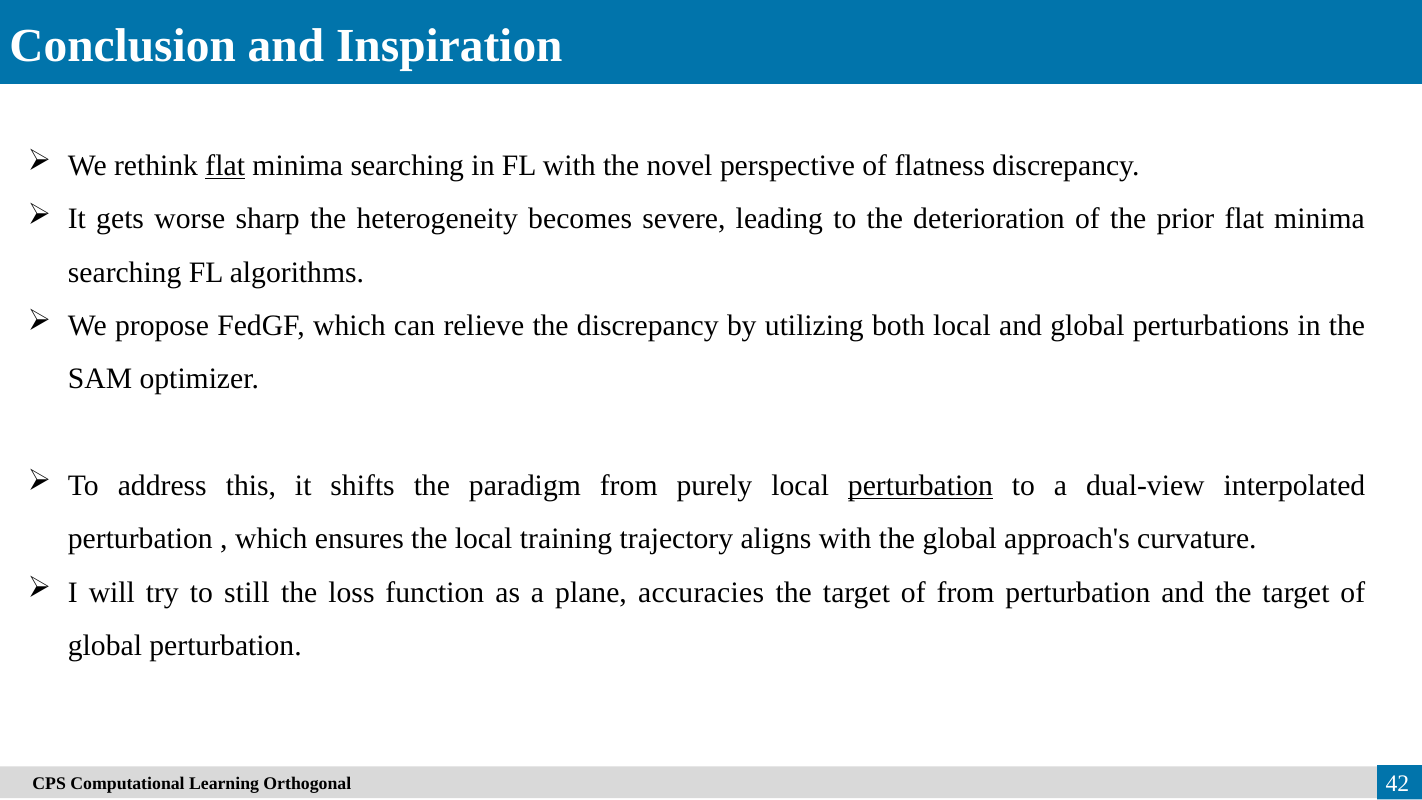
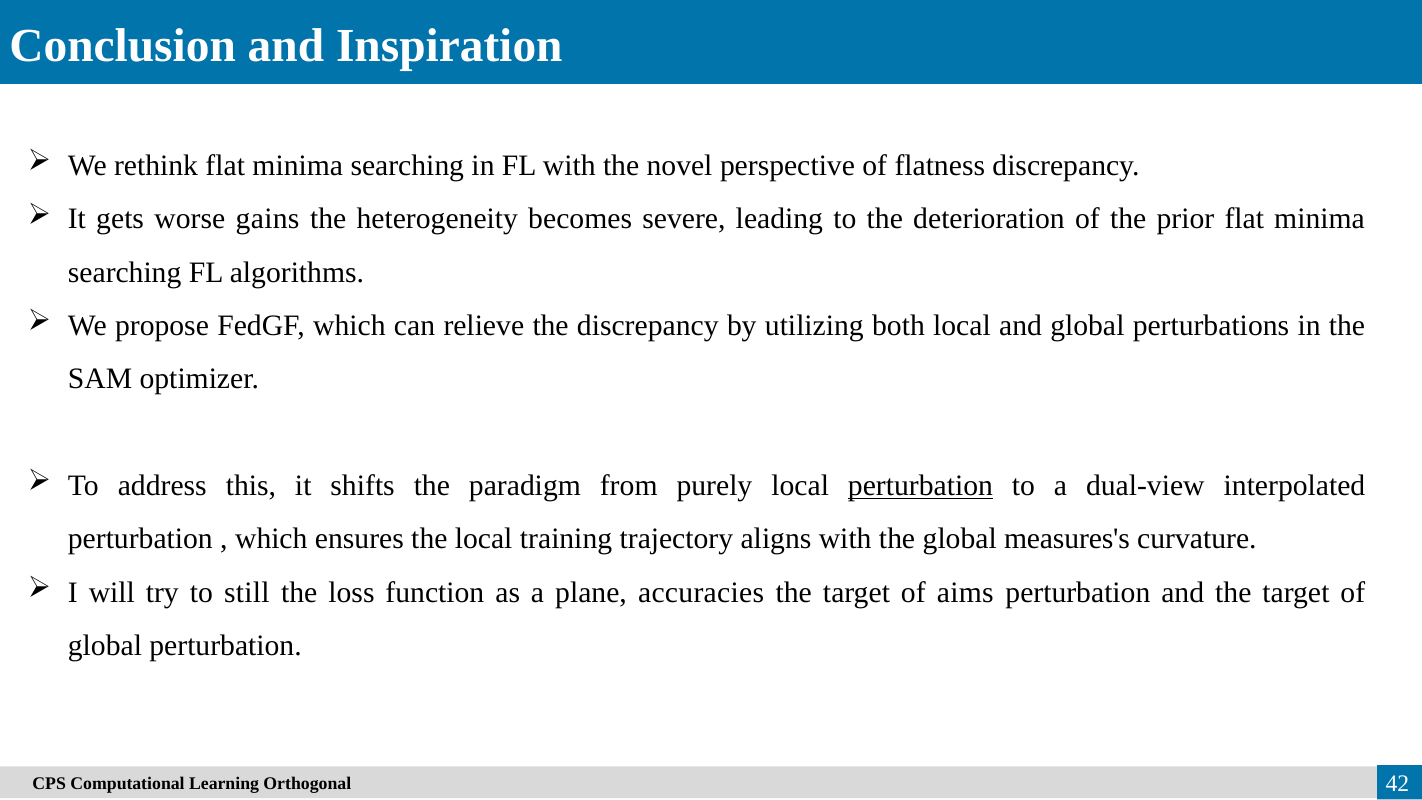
flat at (225, 166) underline: present -> none
sharp: sharp -> gains
approach's: approach's -> measures's
of from: from -> aims
